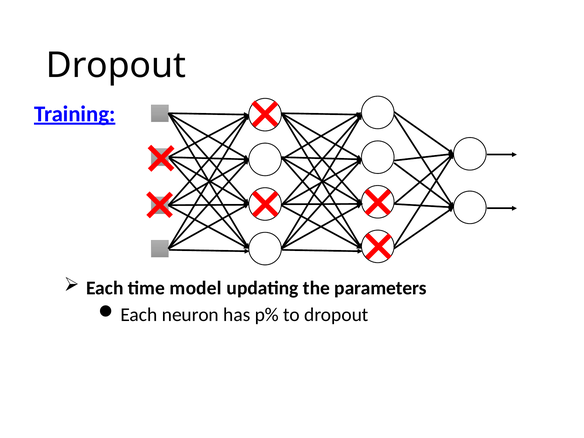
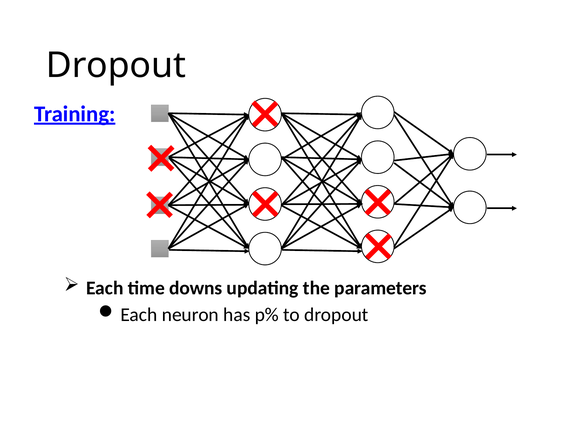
model: model -> downs
